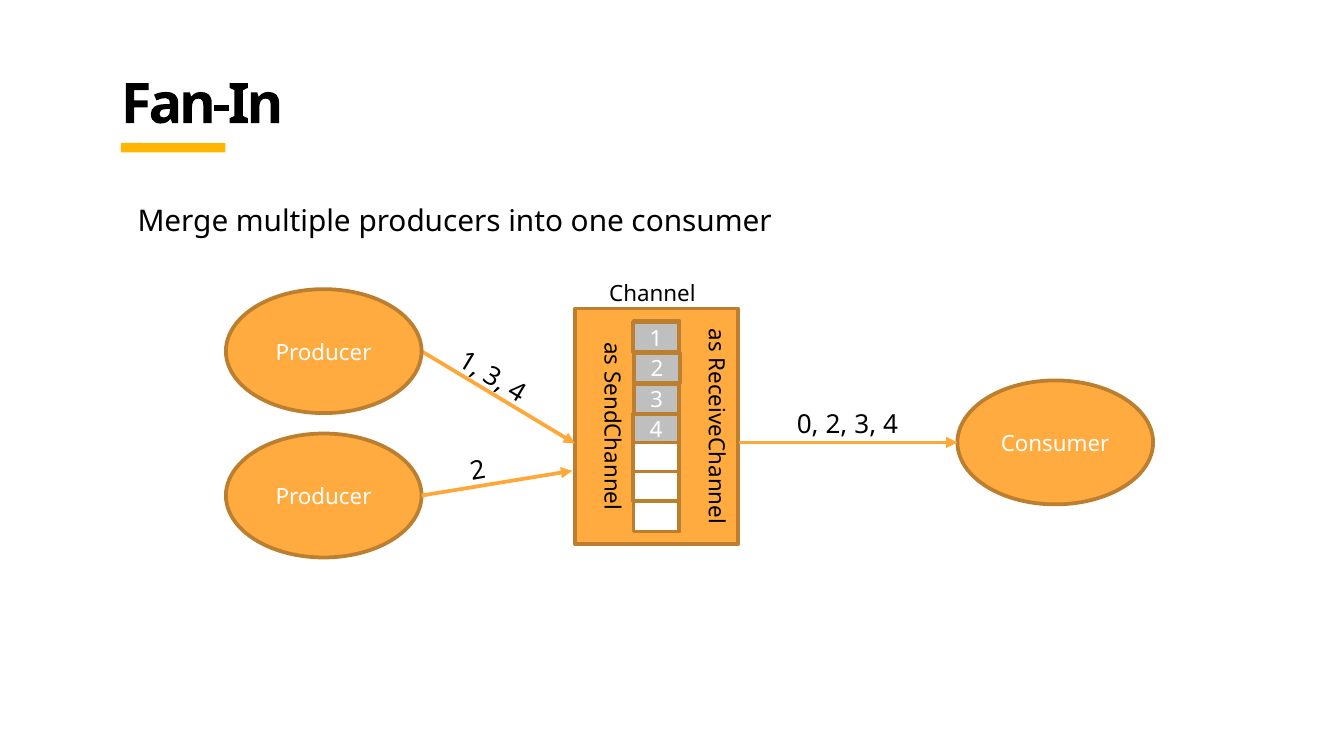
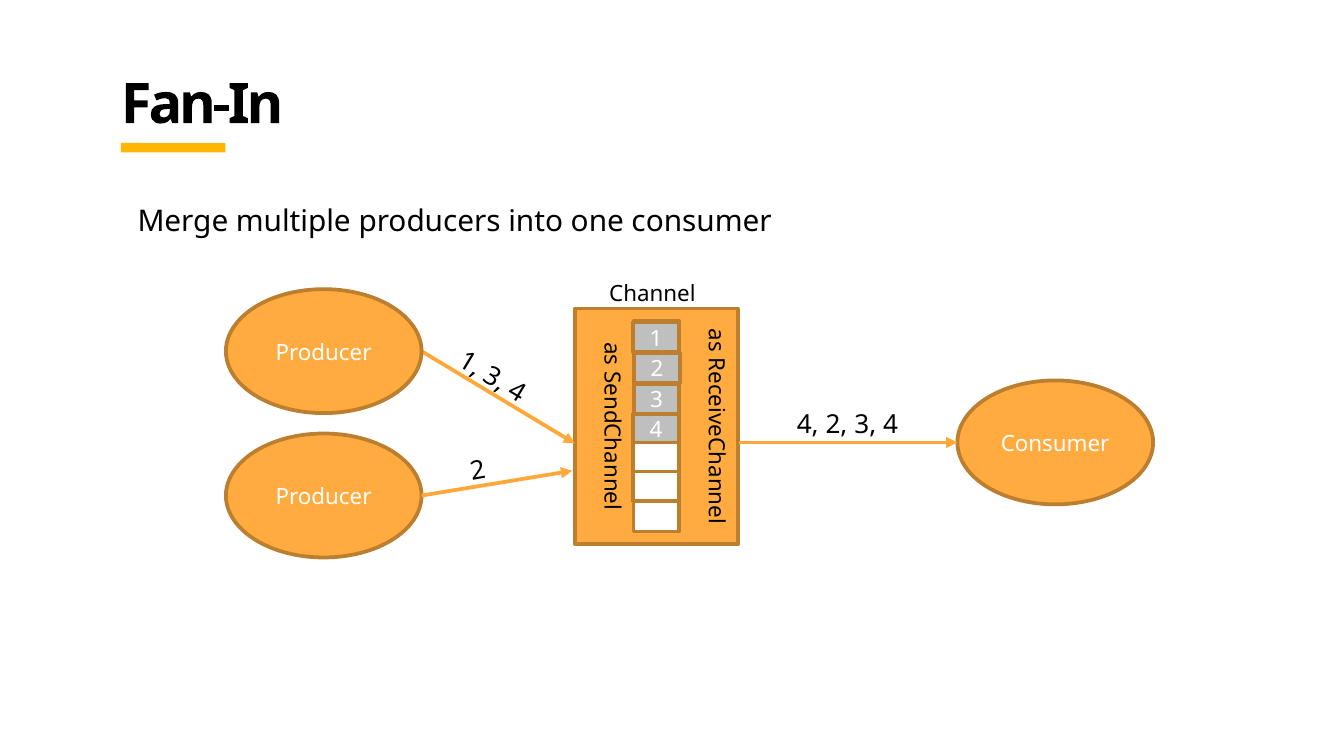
0 at (808, 425): 0 -> 4
